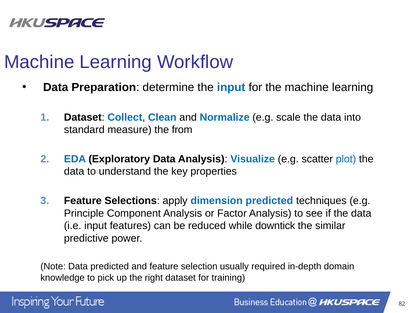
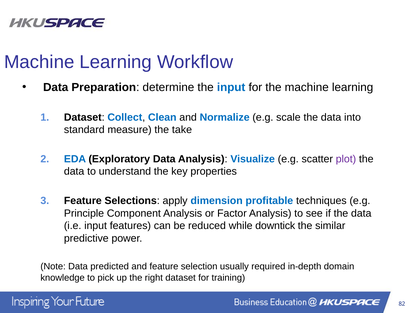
from: from -> take
plot colour: blue -> purple
dimension predicted: predicted -> profitable
